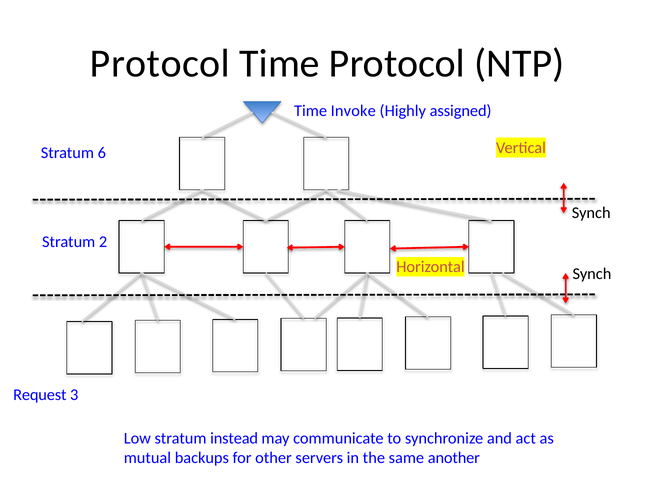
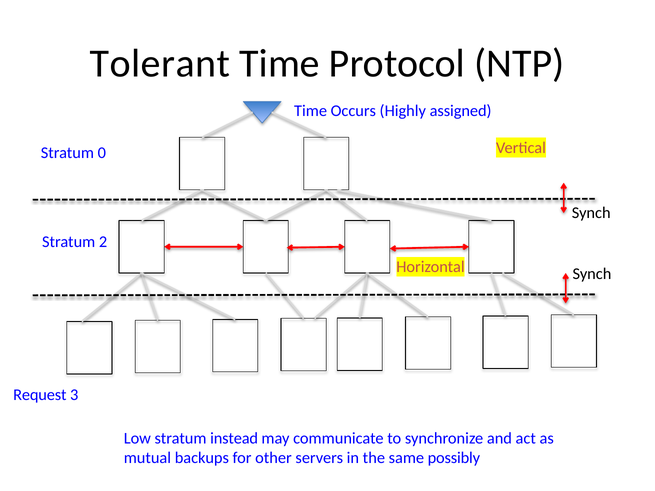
Protocol at (160, 63): Protocol -> Tolerant
Invoke: Invoke -> Occurs
6: 6 -> 0
another: another -> possibly
